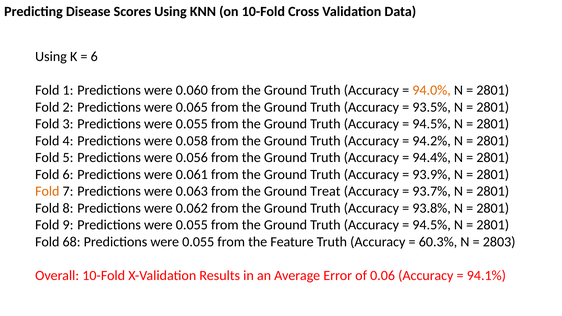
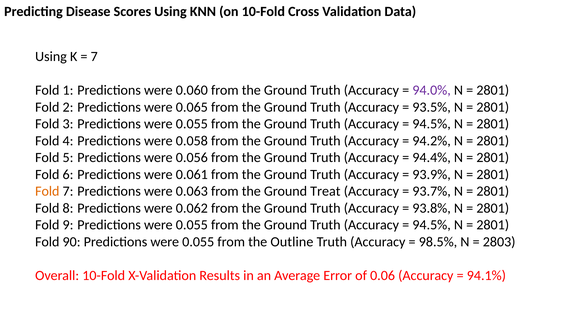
6 at (94, 57): 6 -> 7
94.0% colour: orange -> purple
68: 68 -> 90
Feature: Feature -> Outline
60.3%: 60.3% -> 98.5%
